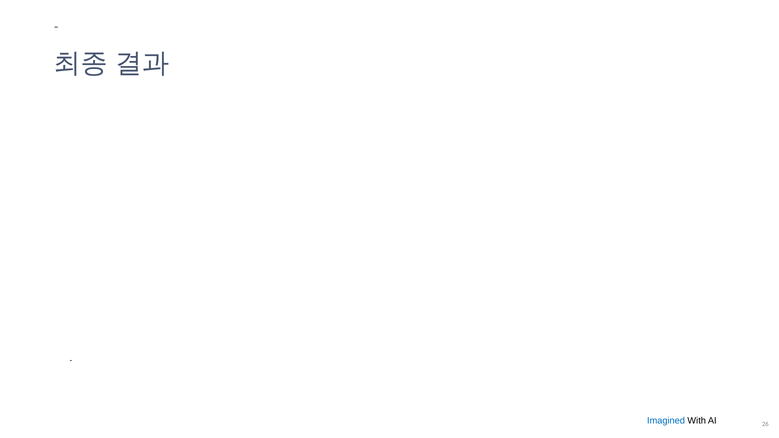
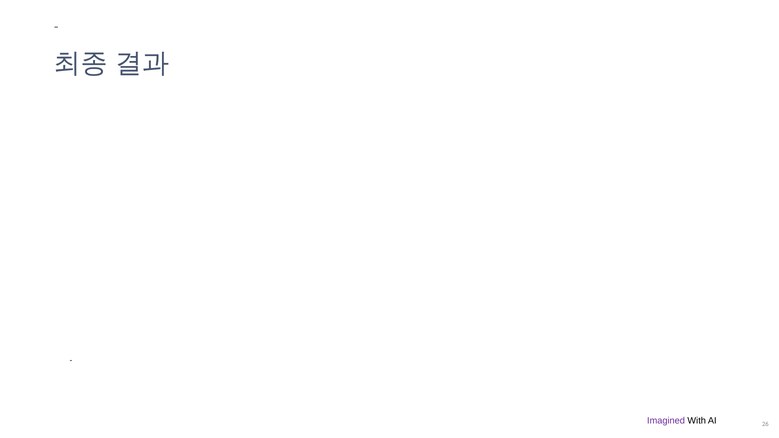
Imagined colour: blue -> purple
